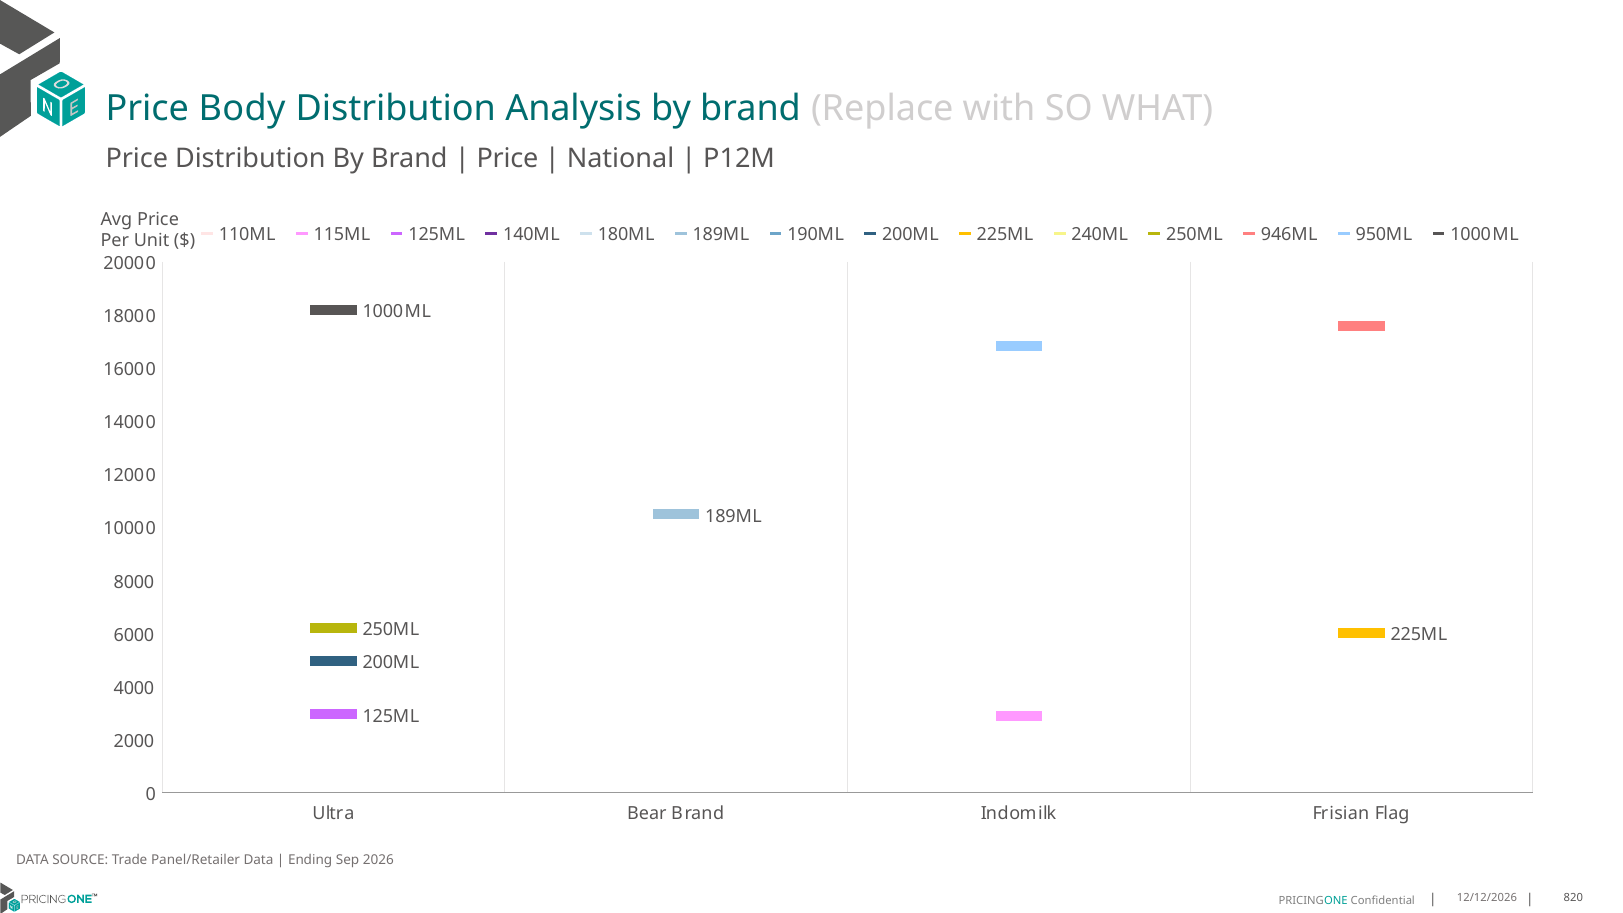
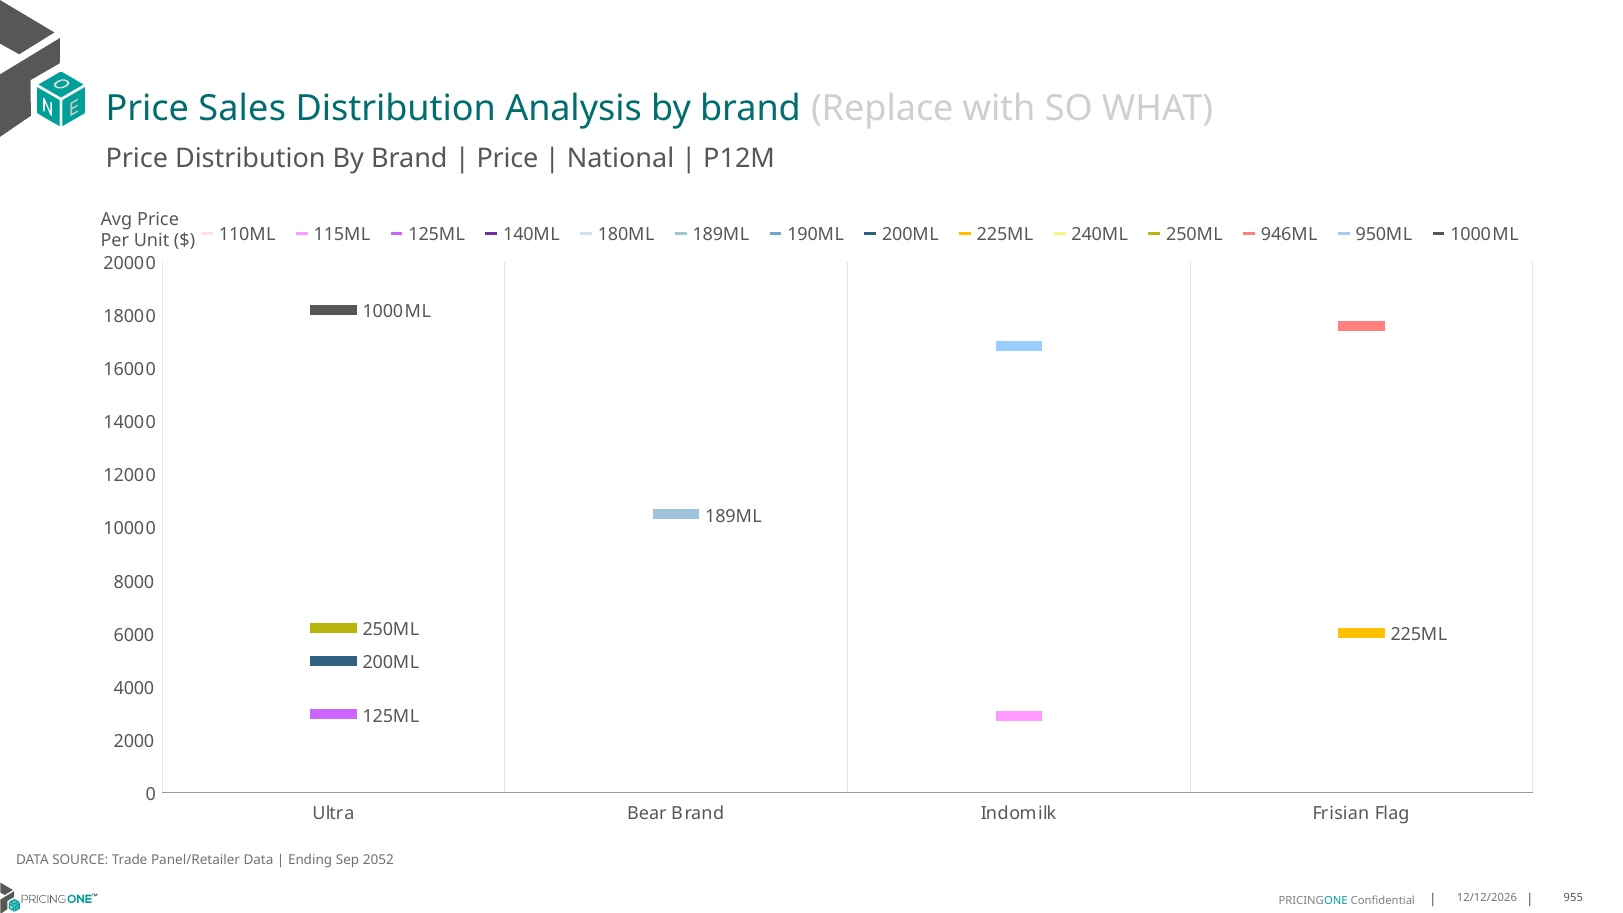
Body: Body -> Sales
2026: 2026 -> 2052
820: 820 -> 955
